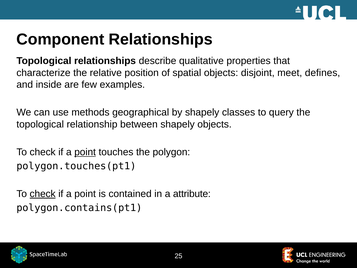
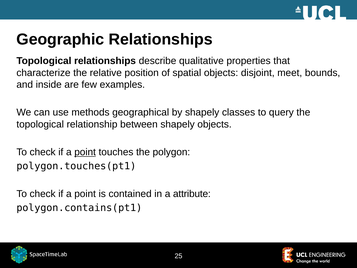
Component: Component -> Geographic
defines: defines -> bounds
check at (43, 194) underline: present -> none
